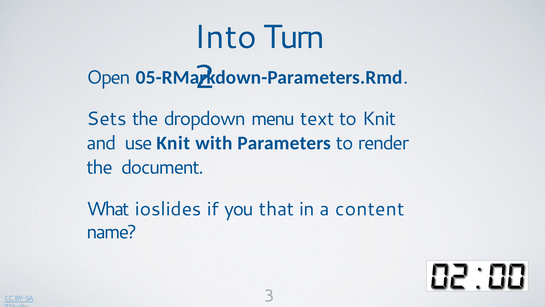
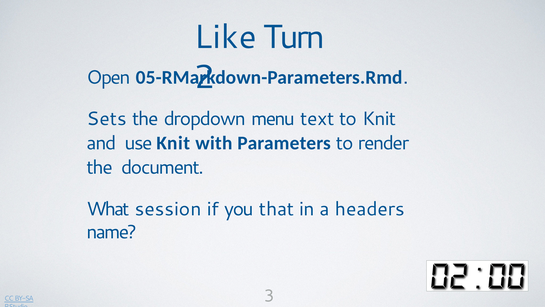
Into: Into -> Like
ioslides: ioslides -> session
content: content -> headers
